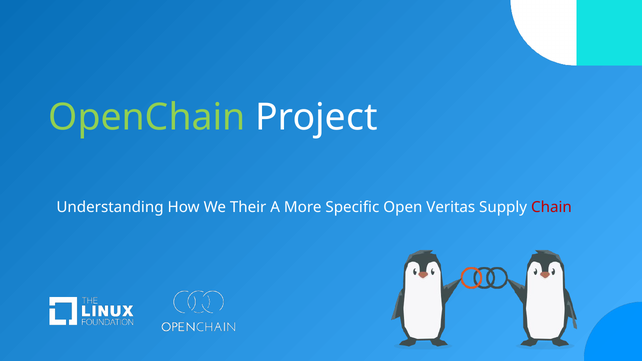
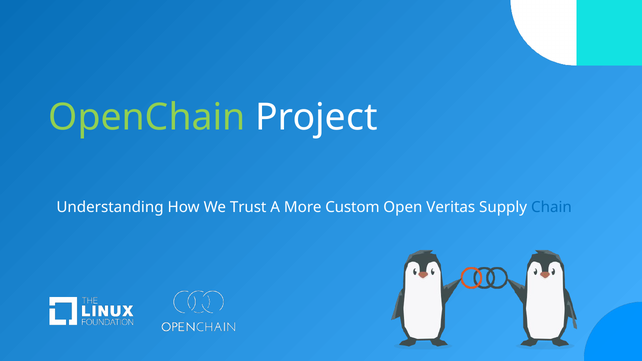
Their: Their -> Trust
Specific: Specific -> Custom
Chain colour: red -> blue
